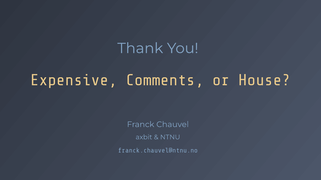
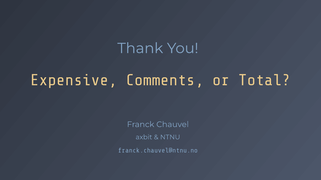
House: House -> Total
